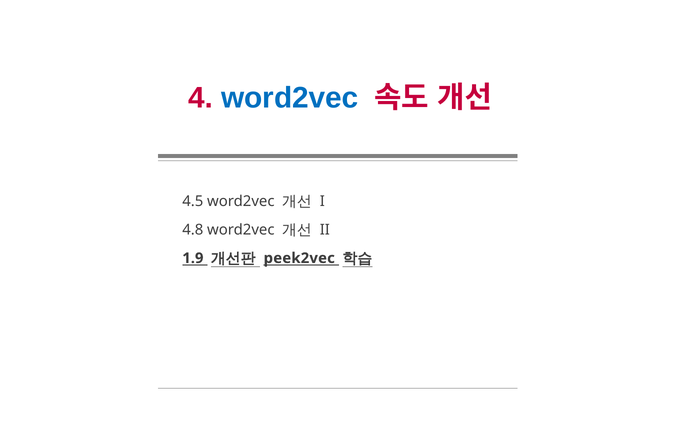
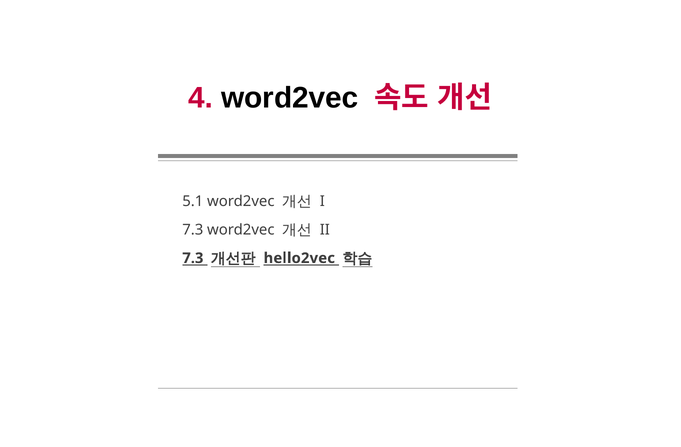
word2vec at (290, 98) colour: blue -> black
4.5: 4.5 -> 5.1
4.8 at (193, 230): 4.8 -> 7.3
1.9 at (193, 258): 1.9 -> 7.3
peek2vec: peek2vec -> hello2vec
